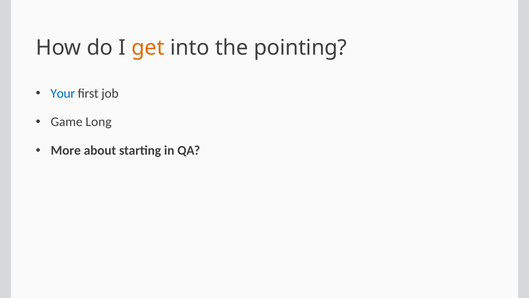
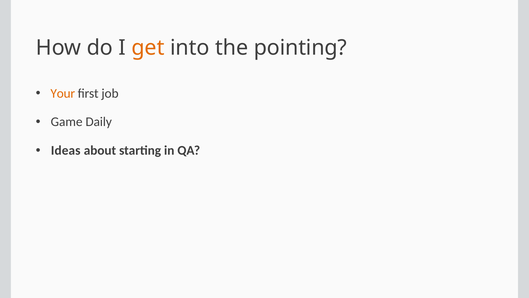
Your colour: blue -> orange
Long: Long -> Daily
More: More -> Ideas
